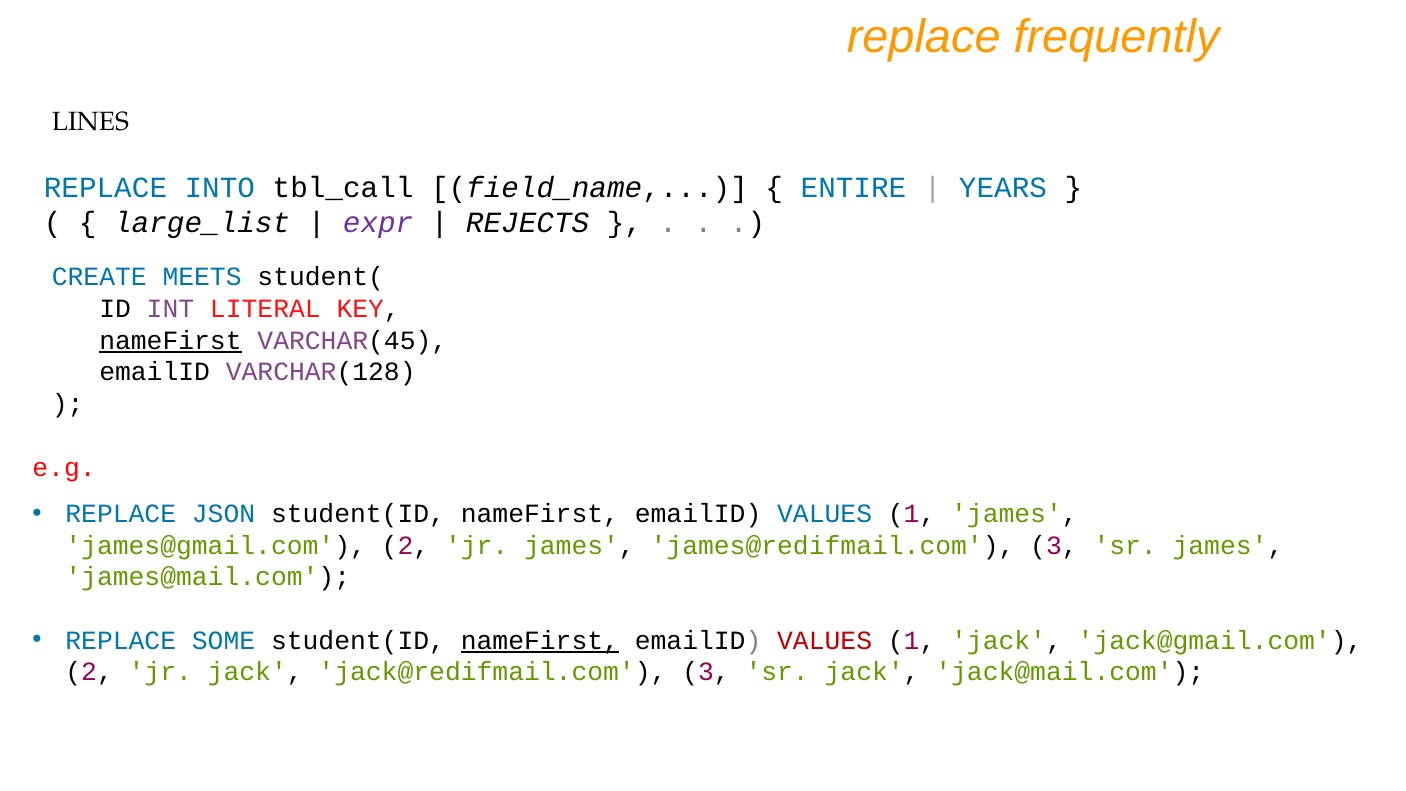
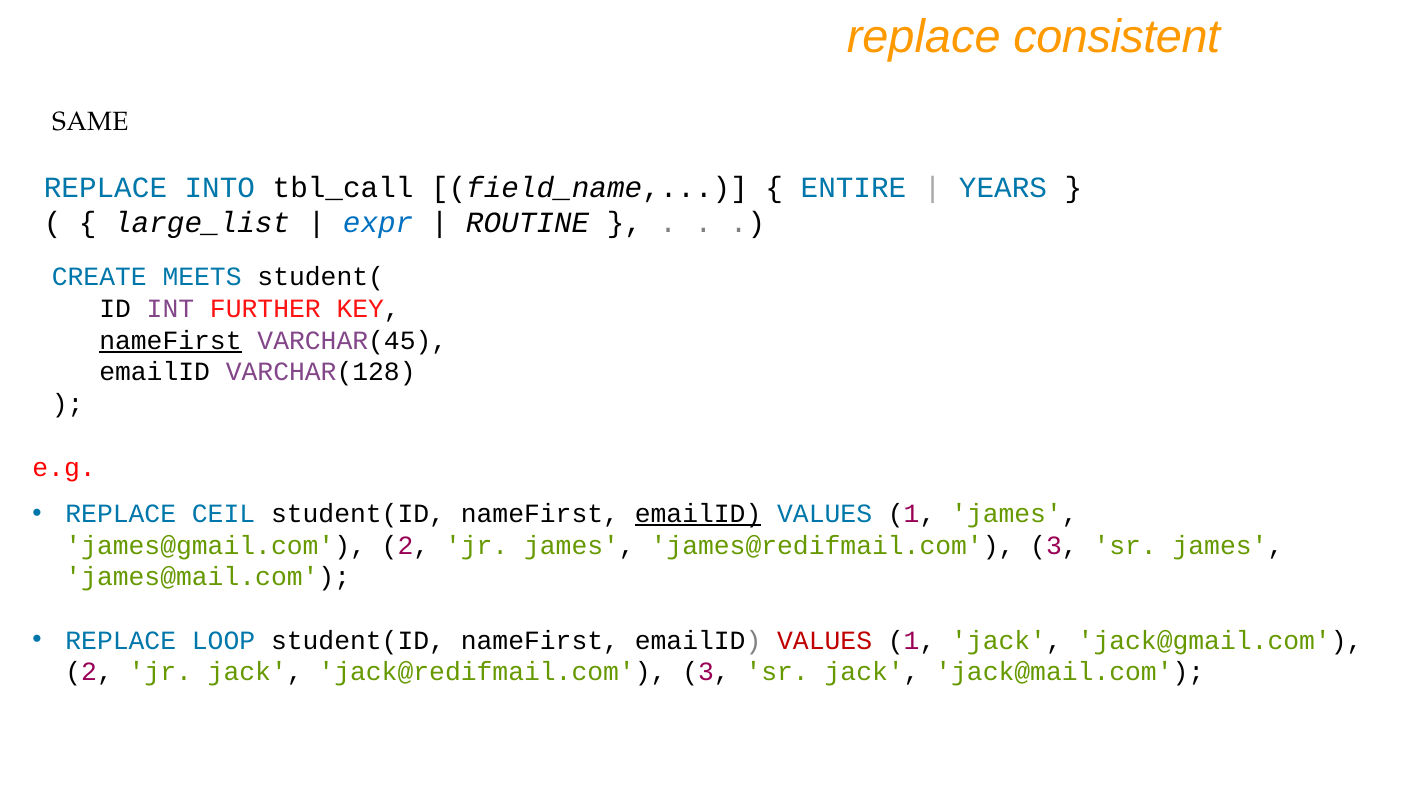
frequently: frequently -> consistent
LINES: LINES -> SAME
expr colour: purple -> blue
REJECTS: REJECTS -> ROUTINE
LITERAL: LITERAL -> FURTHER
JSON: JSON -> CEIL
emailID at (698, 514) underline: none -> present
SOME: SOME -> LOOP
nameFirst at (540, 640) underline: present -> none
